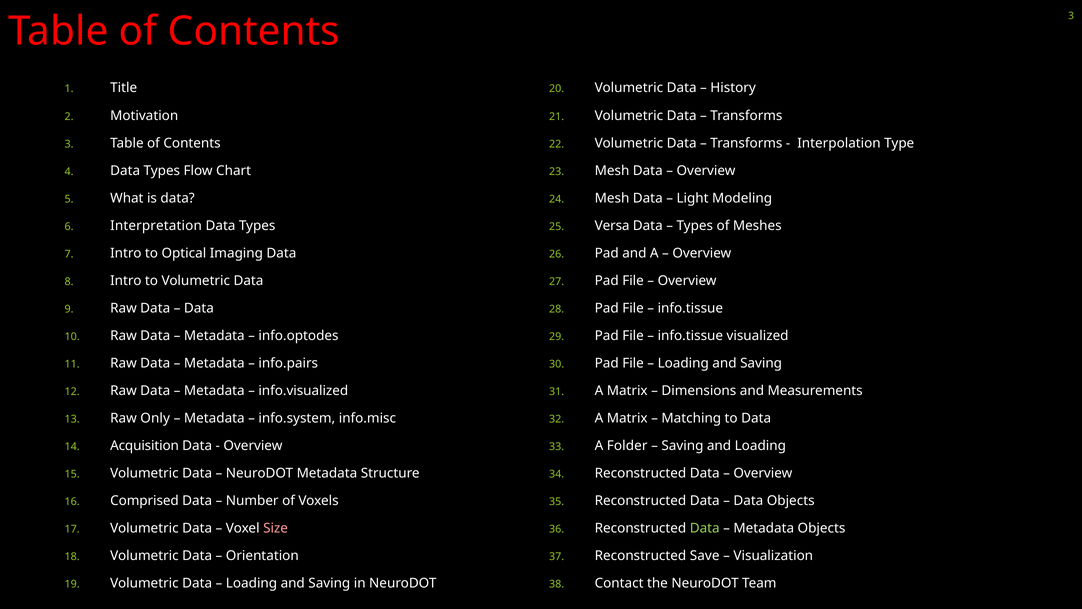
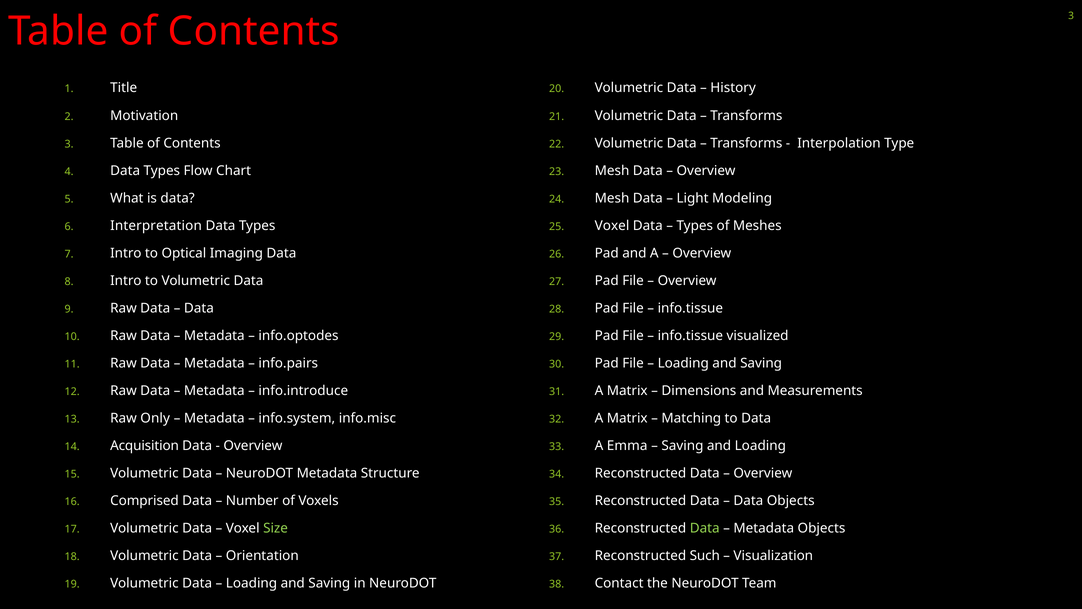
Versa at (612, 226): Versa -> Voxel
info.visualized: info.visualized -> info.introduce
Folder: Folder -> Emma
Size colour: pink -> light green
Save: Save -> Such
